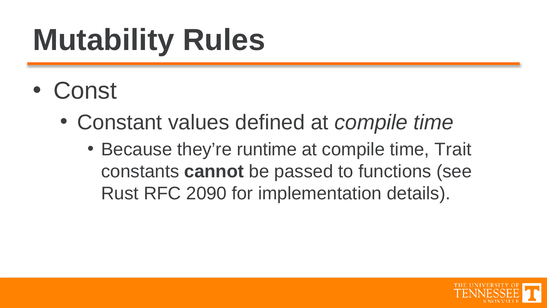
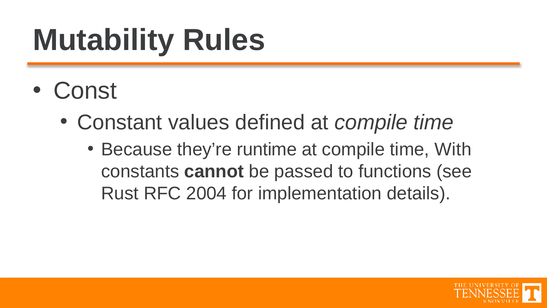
Trait: Trait -> With
2090: 2090 -> 2004
